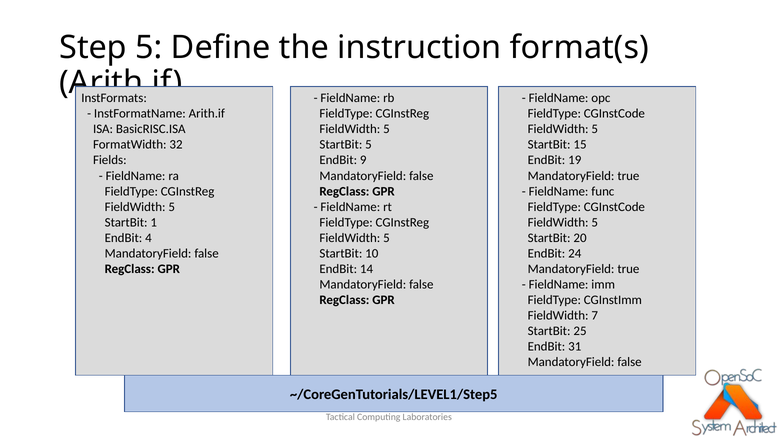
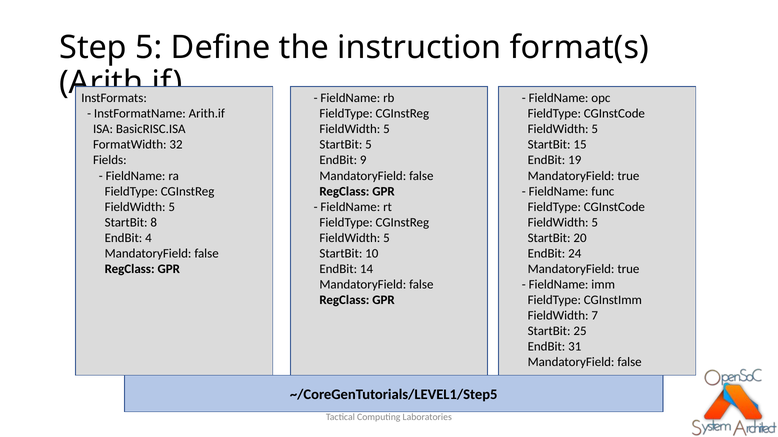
1: 1 -> 8
